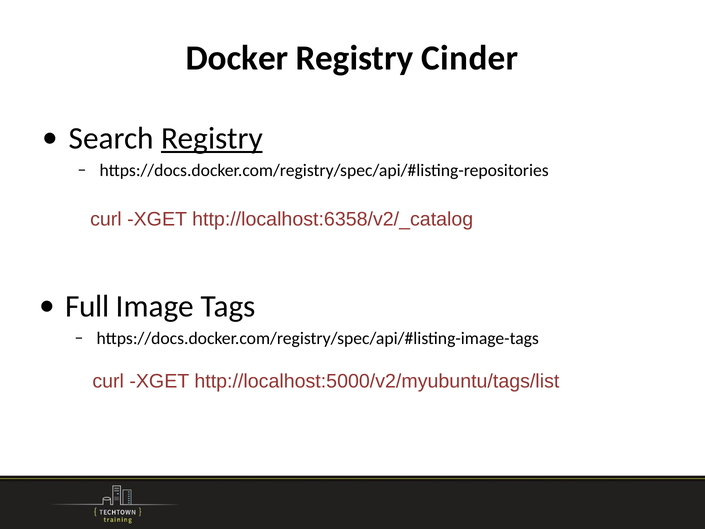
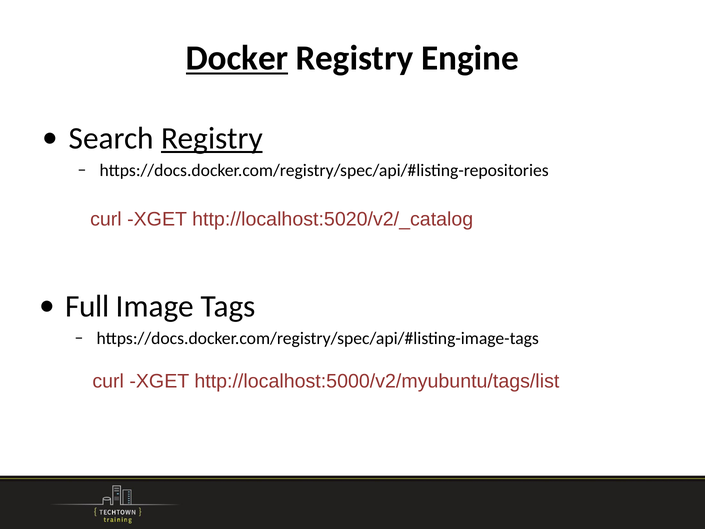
Docker underline: none -> present
Cinder: Cinder -> Engine
http://localhost:6358/v2/_catalog: http://localhost:6358/v2/_catalog -> http://localhost:5020/v2/_catalog
